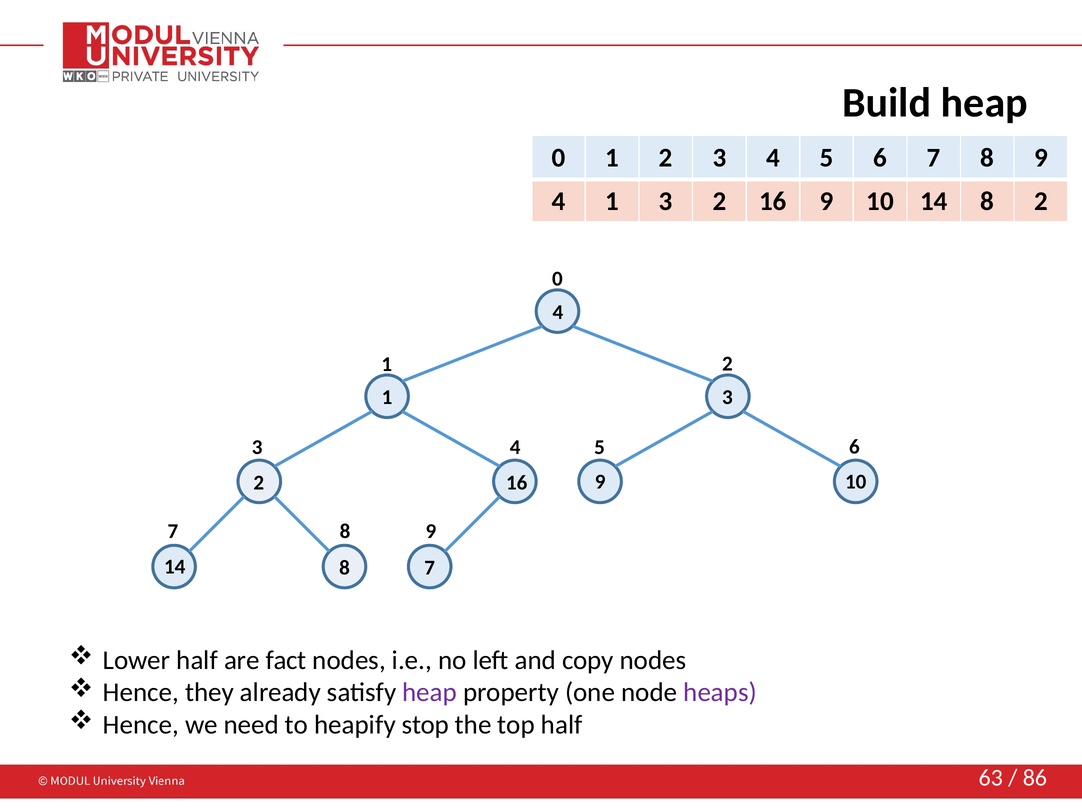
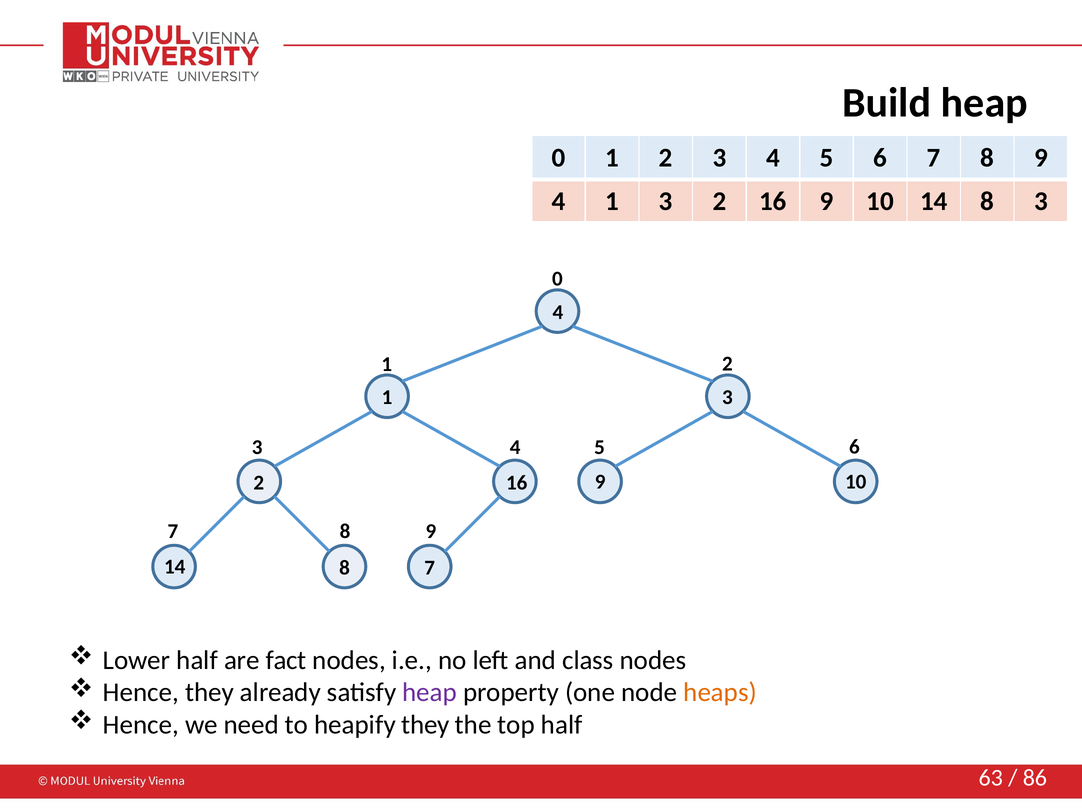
8 2: 2 -> 3
copy: copy -> class
heaps colour: purple -> orange
heapify stop: stop -> they
